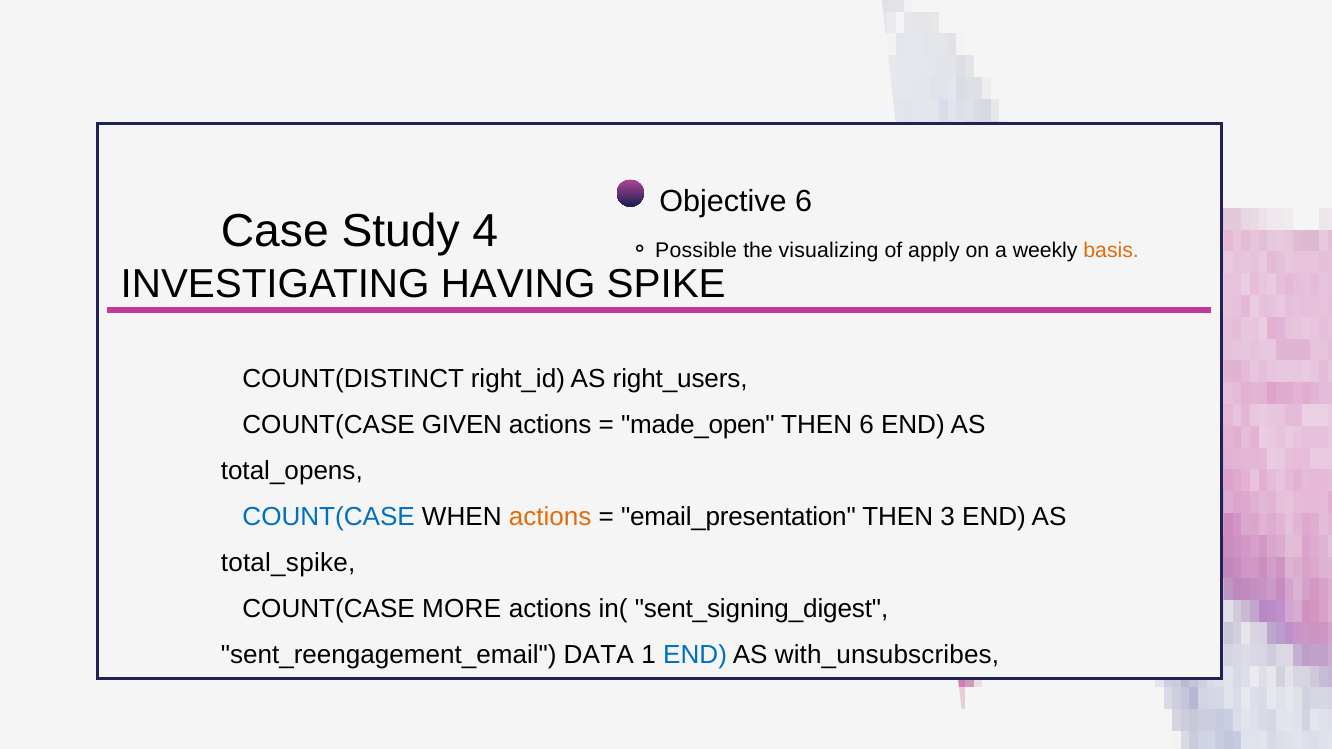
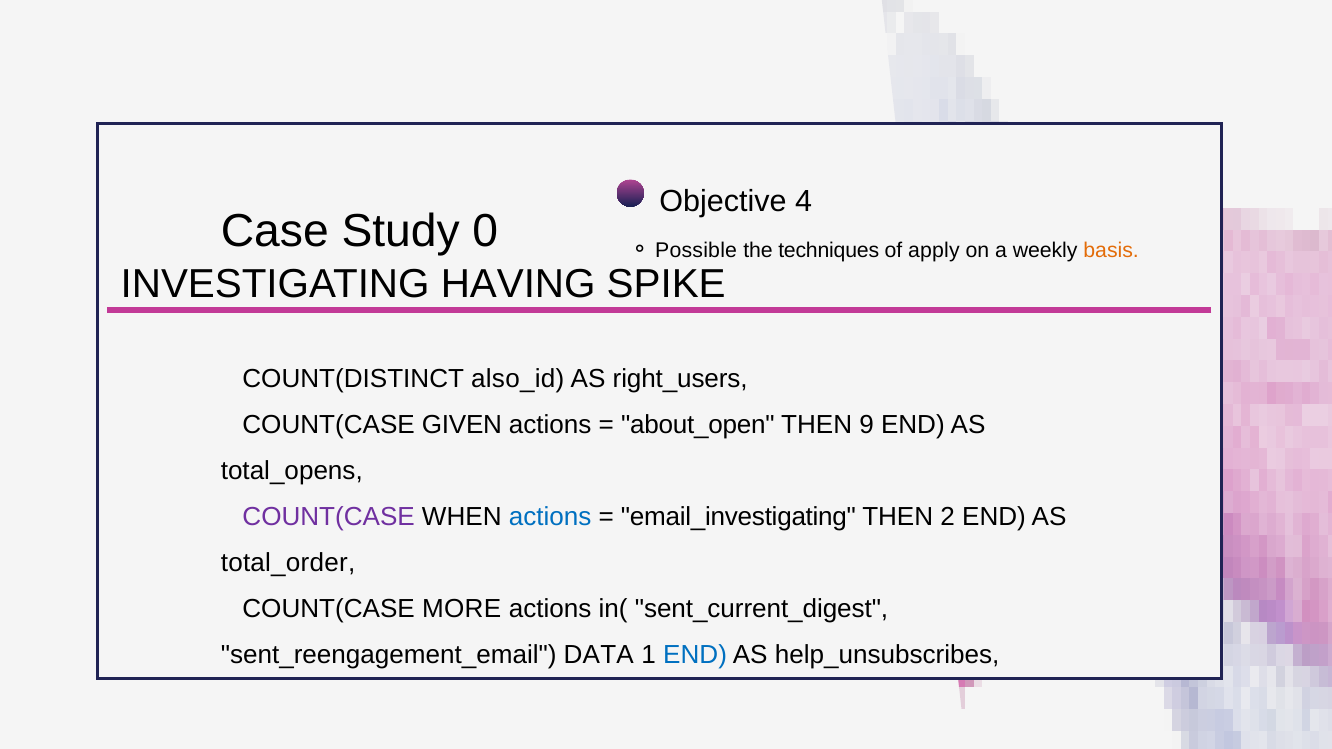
Objective 6: 6 -> 4
4: 4 -> 0
visualizing: visualizing -> techniques
right_id: right_id -> also_id
made_open: made_open -> about_open
THEN 6: 6 -> 9
COUNT(CASE at (329, 517) colour: blue -> purple
actions at (550, 517) colour: orange -> blue
email_presentation: email_presentation -> email_investigating
3: 3 -> 2
total_spike: total_spike -> total_order
sent_signing_digest: sent_signing_digest -> sent_current_digest
with_unsubscribes: with_unsubscribes -> help_unsubscribes
